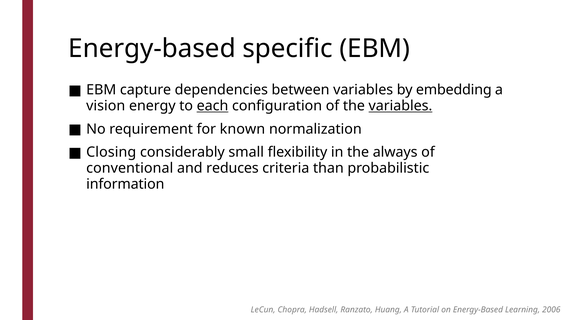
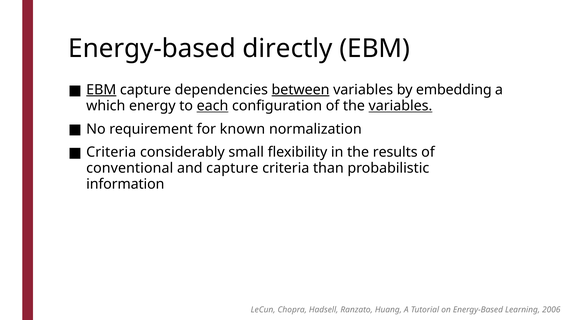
specific: specific -> directly
EBM at (101, 90) underline: none -> present
between underline: none -> present
vision: vision -> which
Closing at (111, 152): Closing -> Criteria
always: always -> results
and reduces: reduces -> capture
